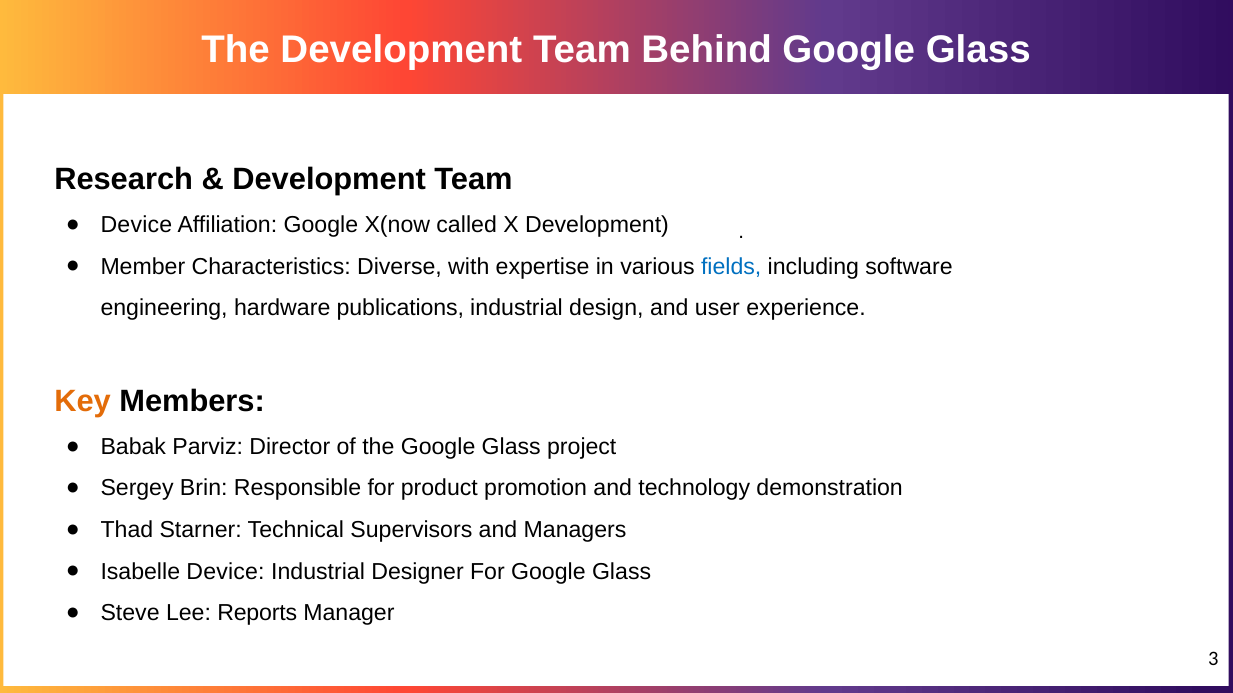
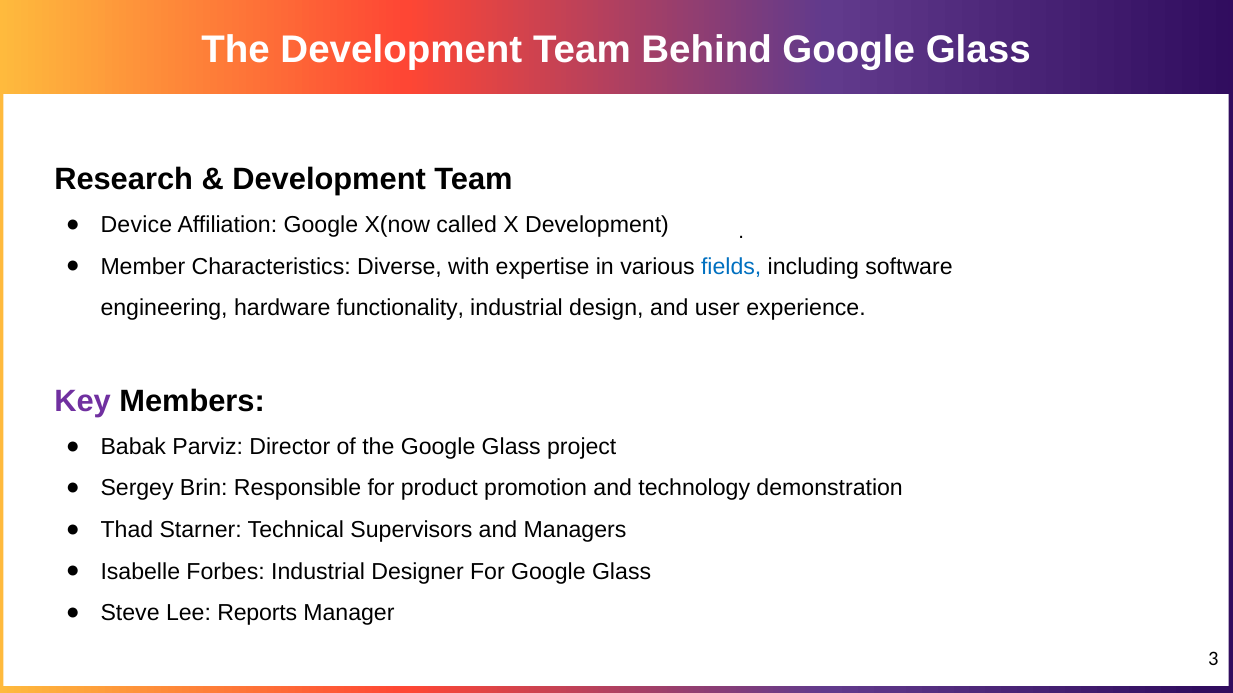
publications: publications -> functionality
Key colour: orange -> purple
Isabelle Device: Device -> Forbes
